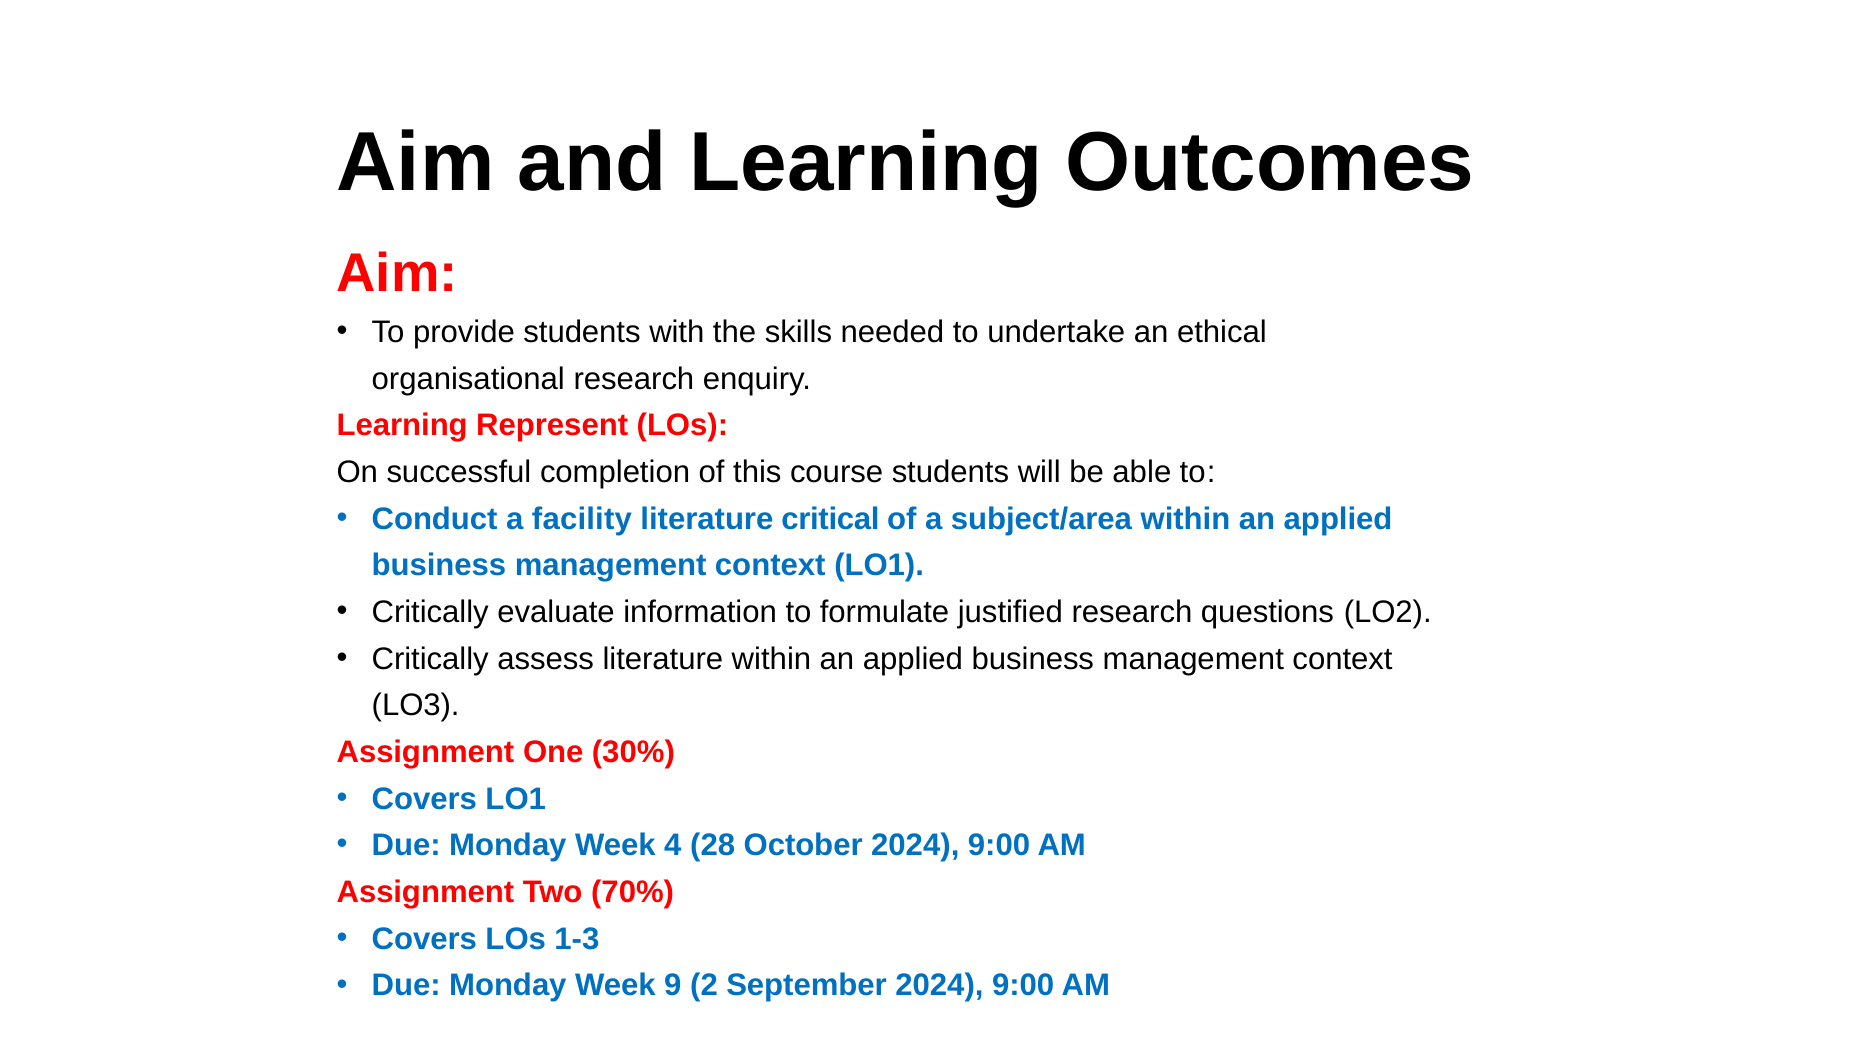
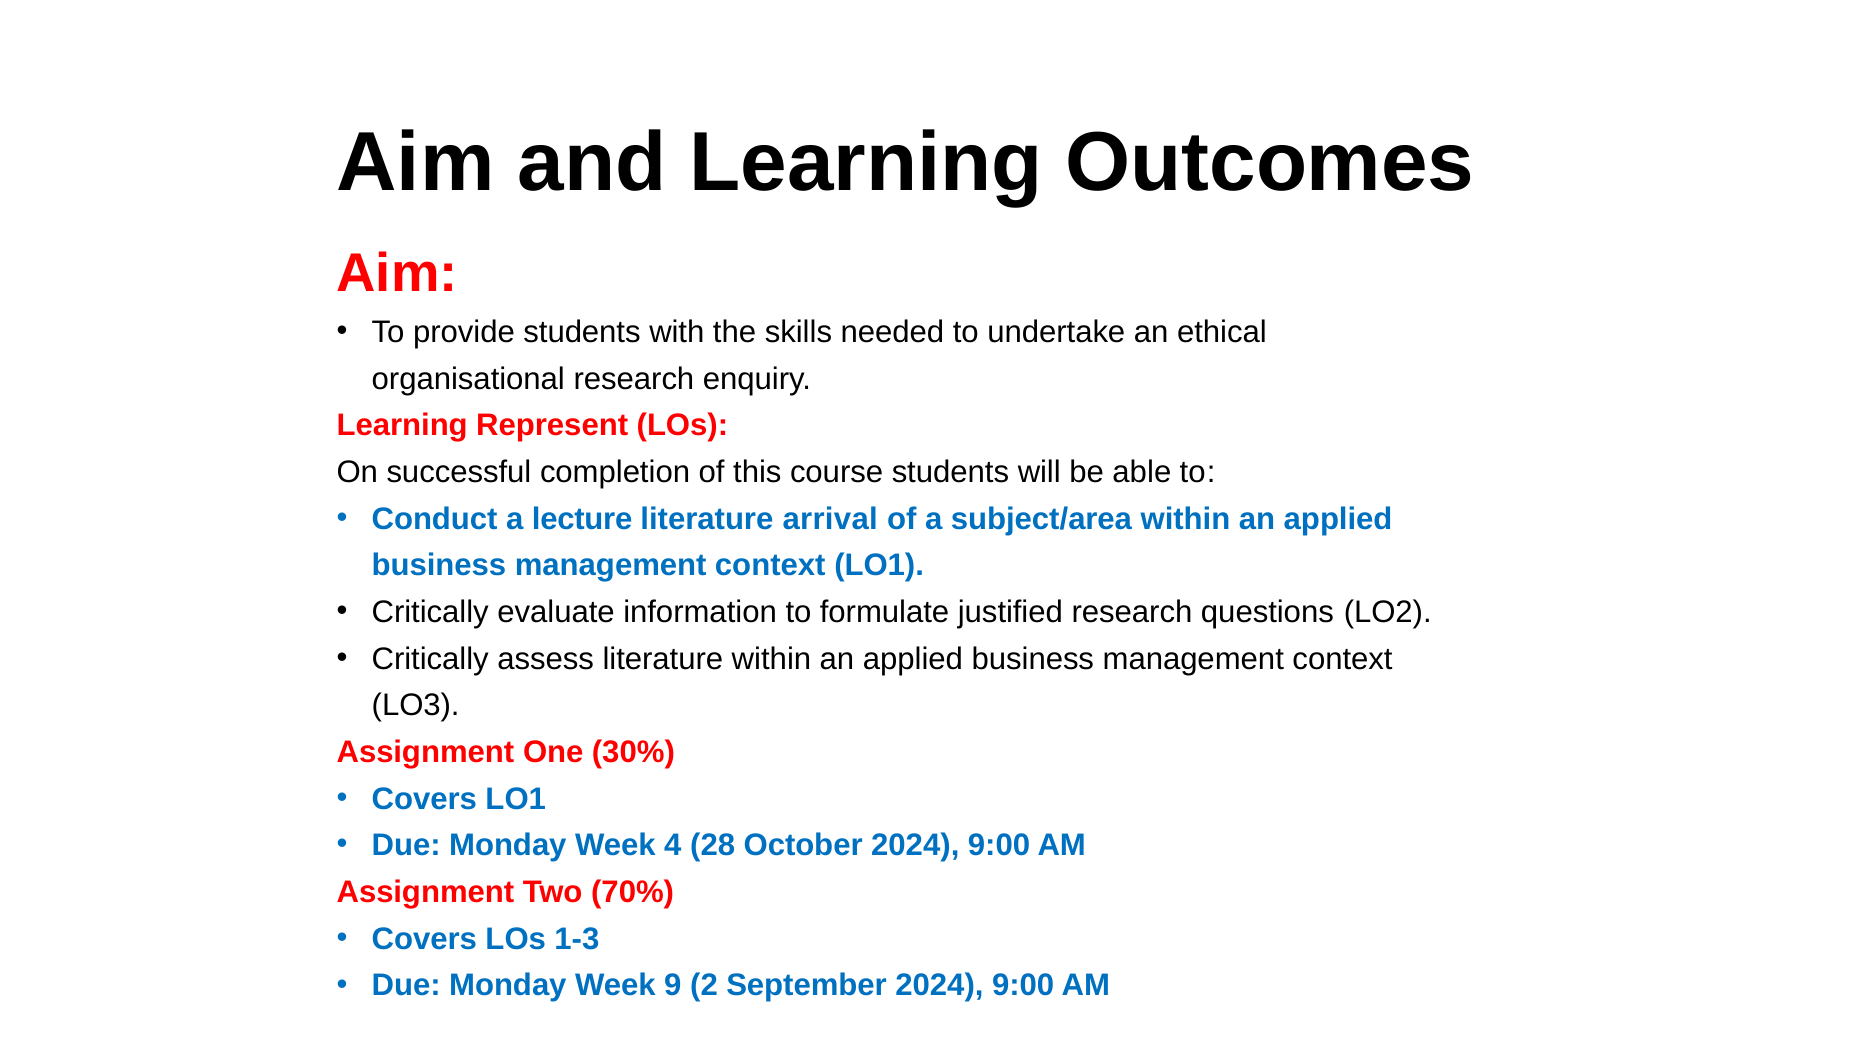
facility: facility -> lecture
critical: critical -> arrival
